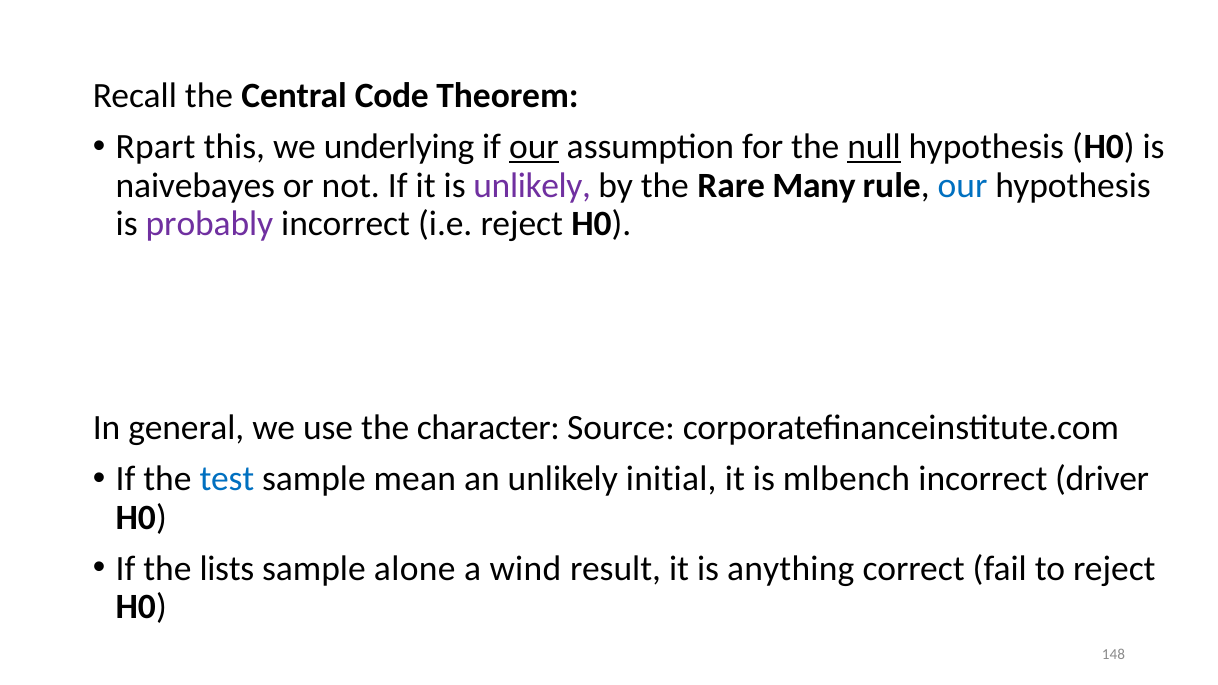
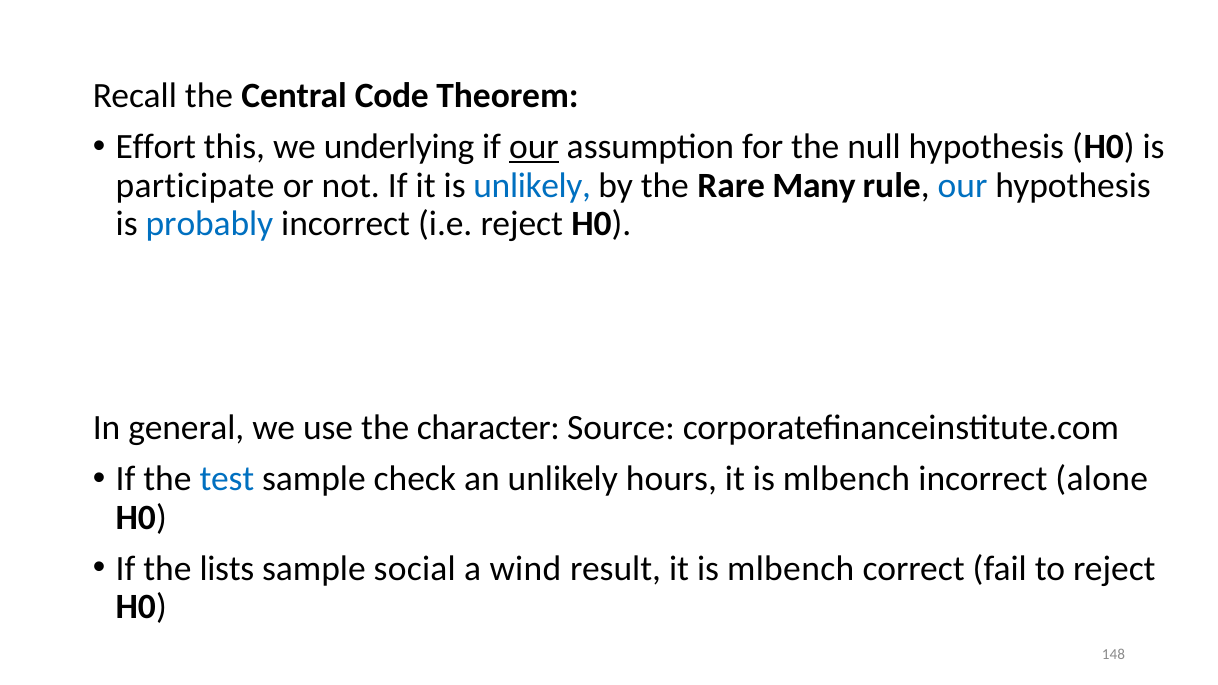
Rpart: Rpart -> Effort
null underline: present -> none
naivebayes: naivebayes -> participate
unlikely at (532, 186) colour: purple -> blue
probably colour: purple -> blue
mean: mean -> check
initial: initial -> hours
driver: driver -> alone
alone: alone -> social
result it is anything: anything -> mlbench
